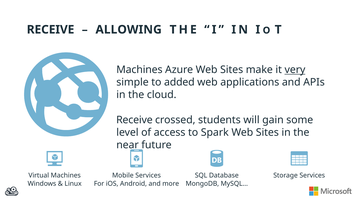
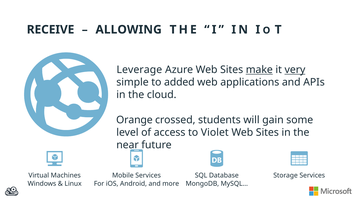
Machines at (139, 70): Machines -> Leverage
make underline: none -> present
Receive at (134, 120): Receive -> Orange
Spark: Spark -> Violet
